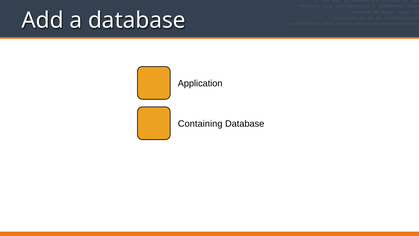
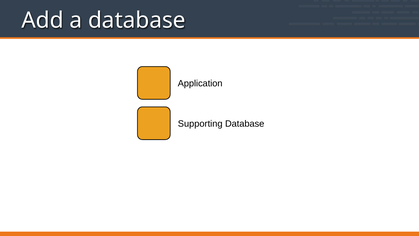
Containing: Containing -> Supporting
